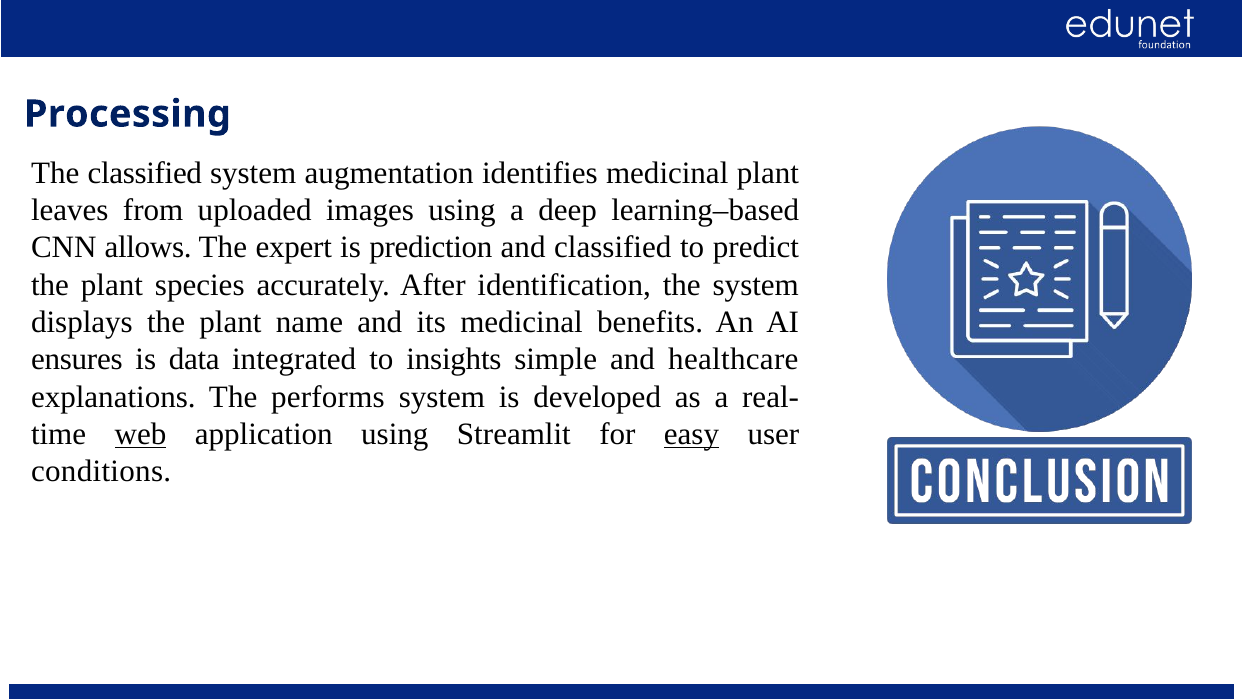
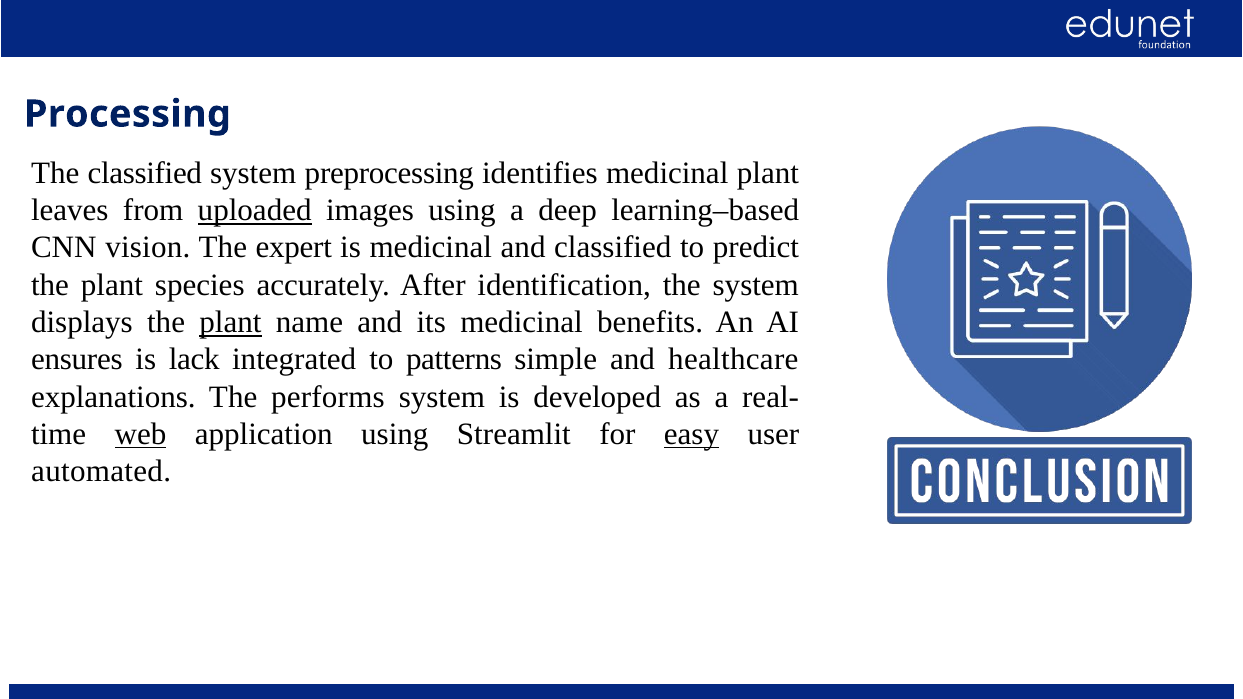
augmentation: augmentation -> preprocessing
uploaded underline: none -> present
allows: allows -> vision
is prediction: prediction -> medicinal
plant at (230, 322) underline: none -> present
data: data -> lack
insights: insights -> patterns
conditions: conditions -> automated
